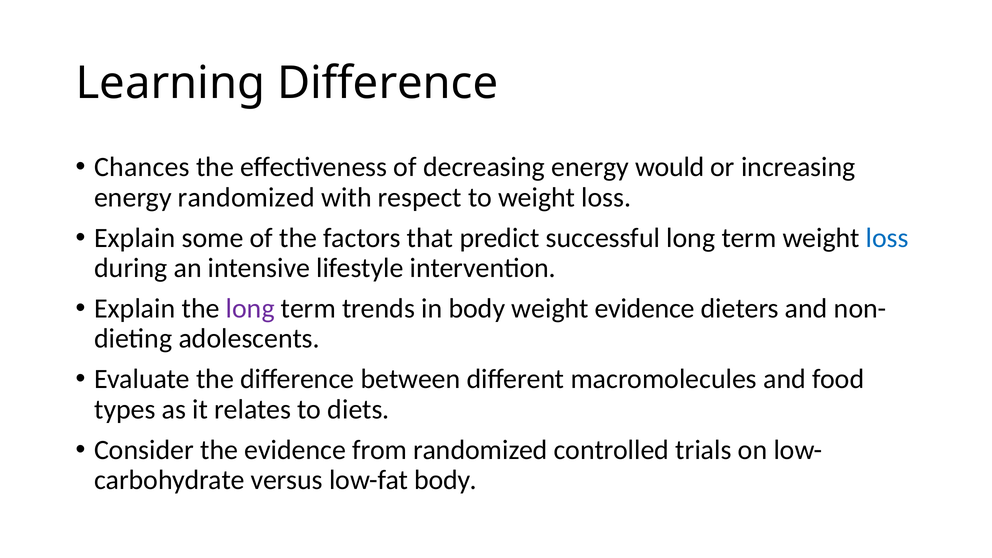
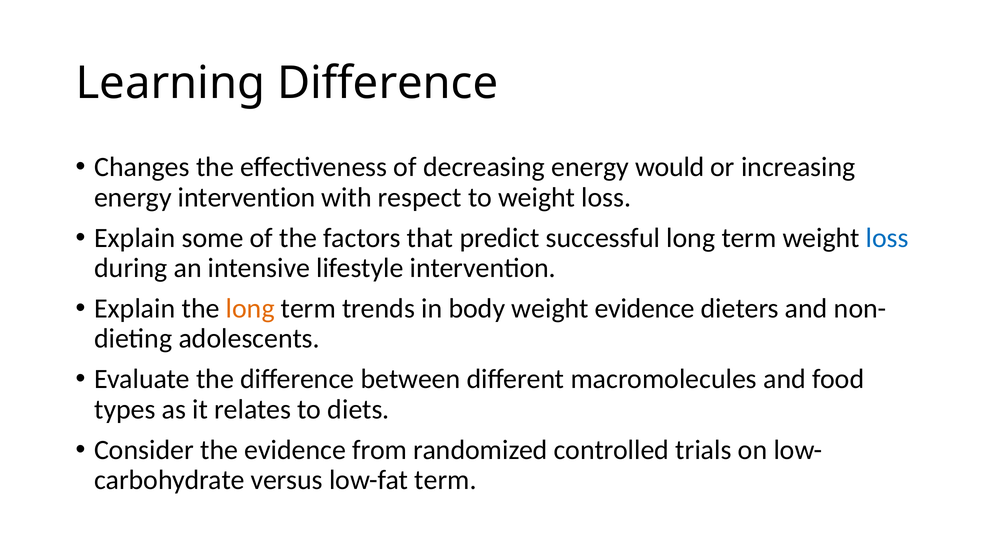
Chances: Chances -> Changes
energy randomized: randomized -> intervention
long at (250, 309) colour: purple -> orange
low-fat body: body -> term
